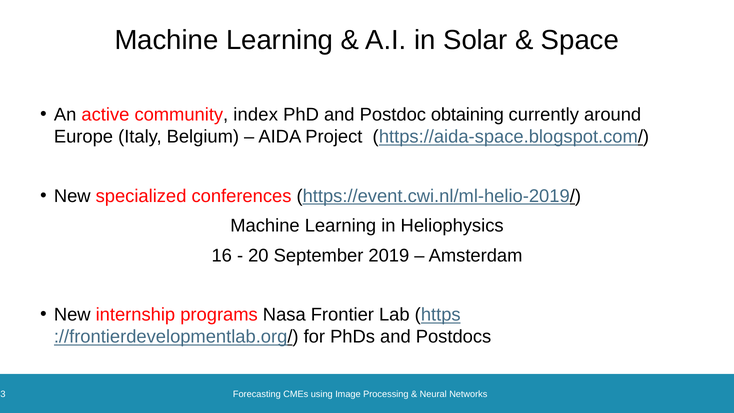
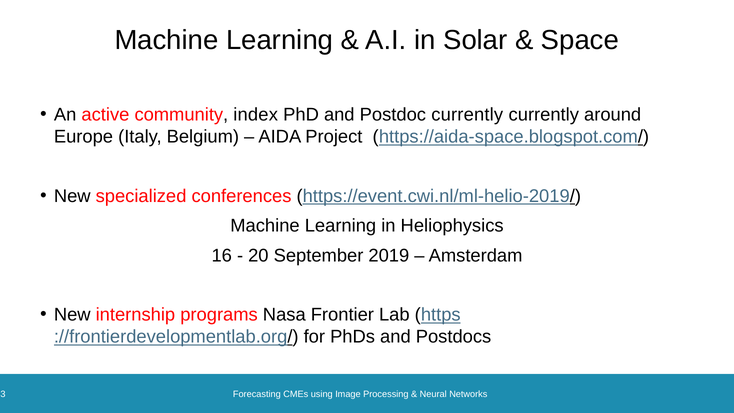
Postdoc obtaining: obtaining -> currently
